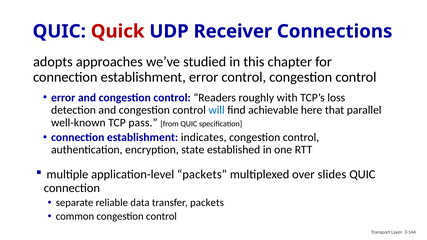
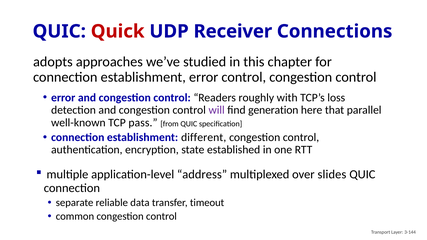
will colour: blue -> purple
achievable: achievable -> generation
indicates: indicates -> different
application-level packets: packets -> address
transfer packets: packets -> timeout
